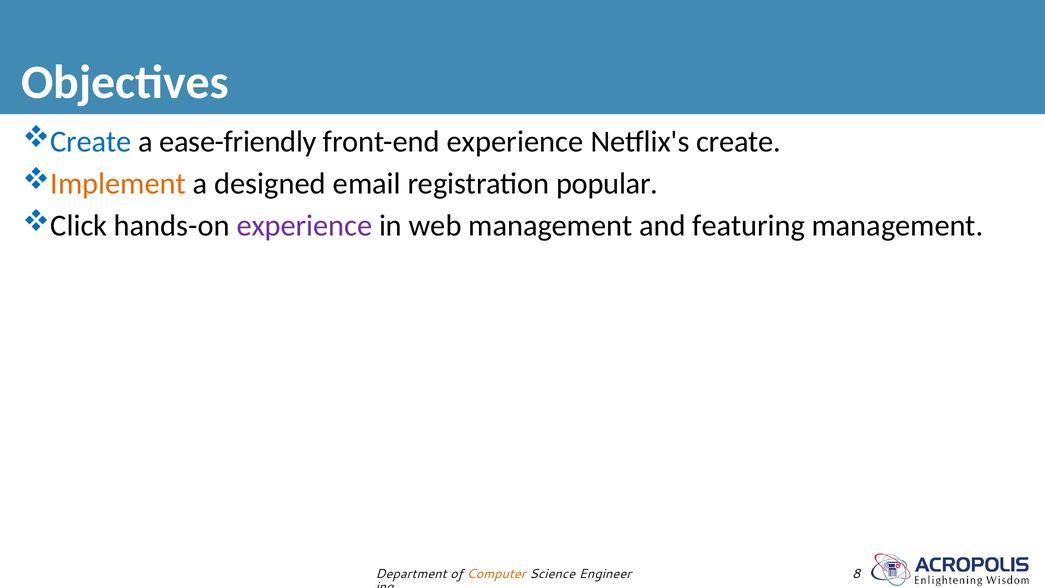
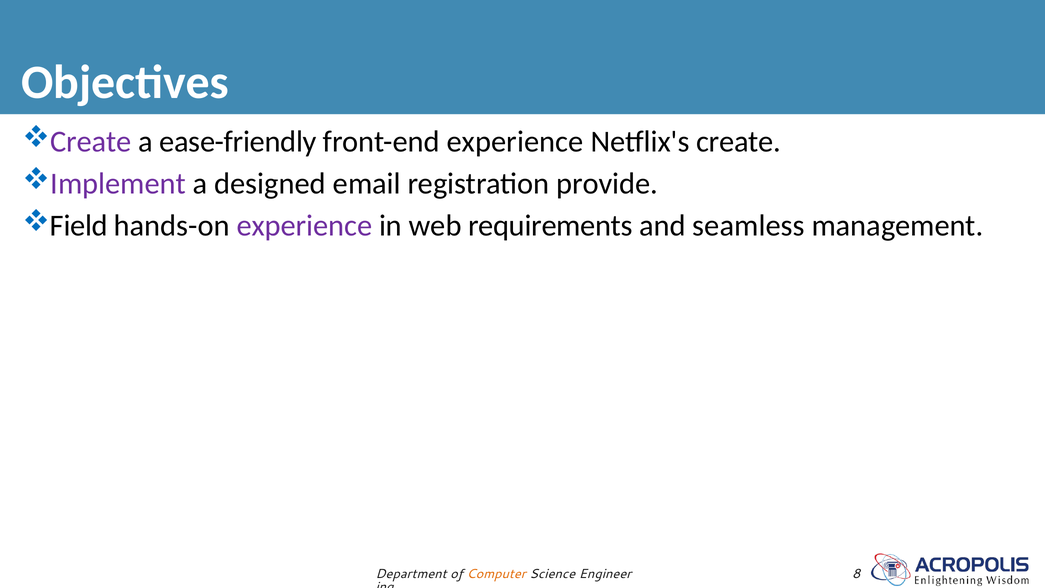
Create at (91, 142) colour: blue -> purple
Implement colour: orange -> purple
popular: popular -> provide
Click: Click -> Field
web management: management -> requirements
featuring: featuring -> seamless
